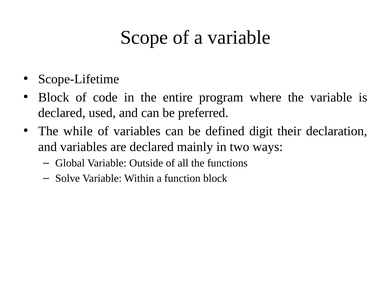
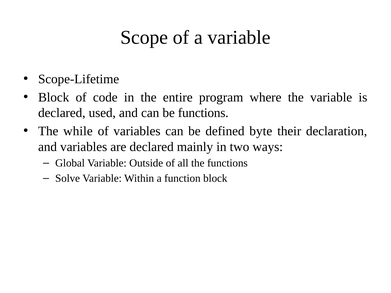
be preferred: preferred -> functions
digit: digit -> byte
